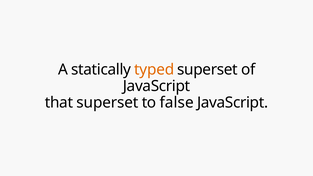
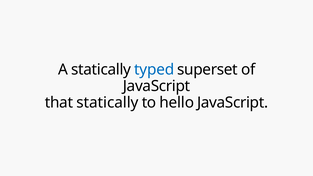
typed colour: orange -> blue
that superset: superset -> statically
false: false -> hello
